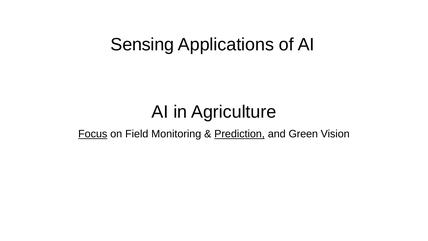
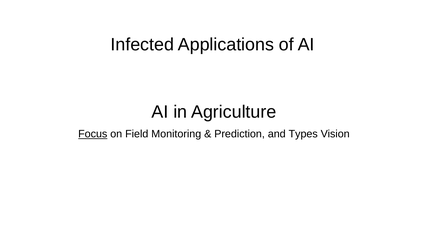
Sensing: Sensing -> Infected
Prediction underline: present -> none
Green: Green -> Types
